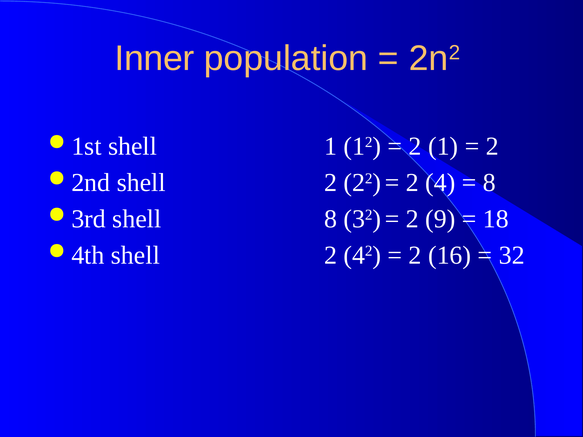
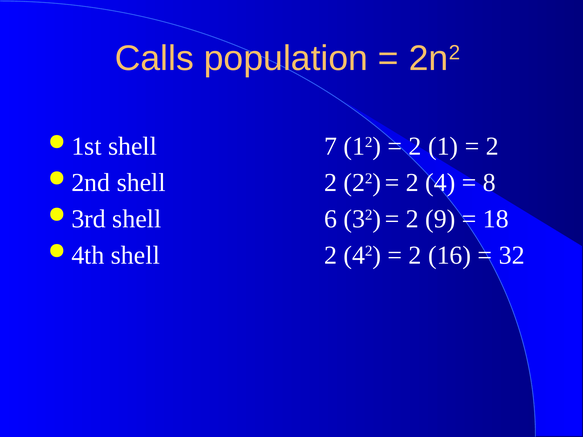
Inner: Inner -> Calls
1 at (330, 146): 1 -> 7
8 at (330, 219): 8 -> 6
